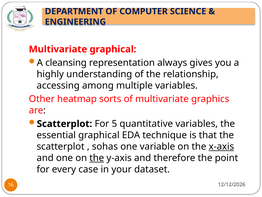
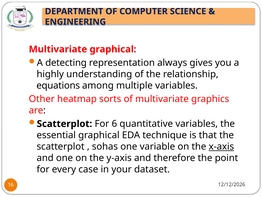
cleansing: cleansing -> detecting
accessing: accessing -> equations
5: 5 -> 6
the at (97, 158) underline: present -> none
